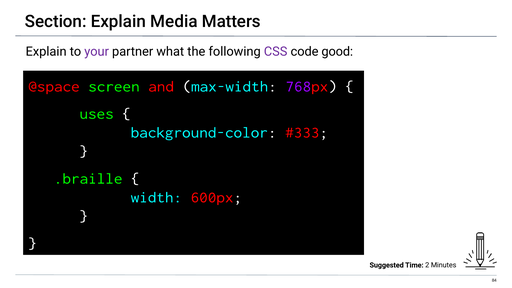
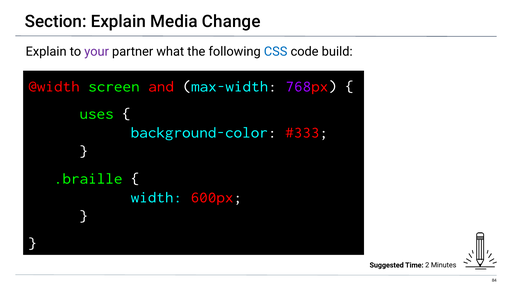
Matters: Matters -> Change
CSS colour: purple -> blue
good: good -> build
@space: @space -> @width
